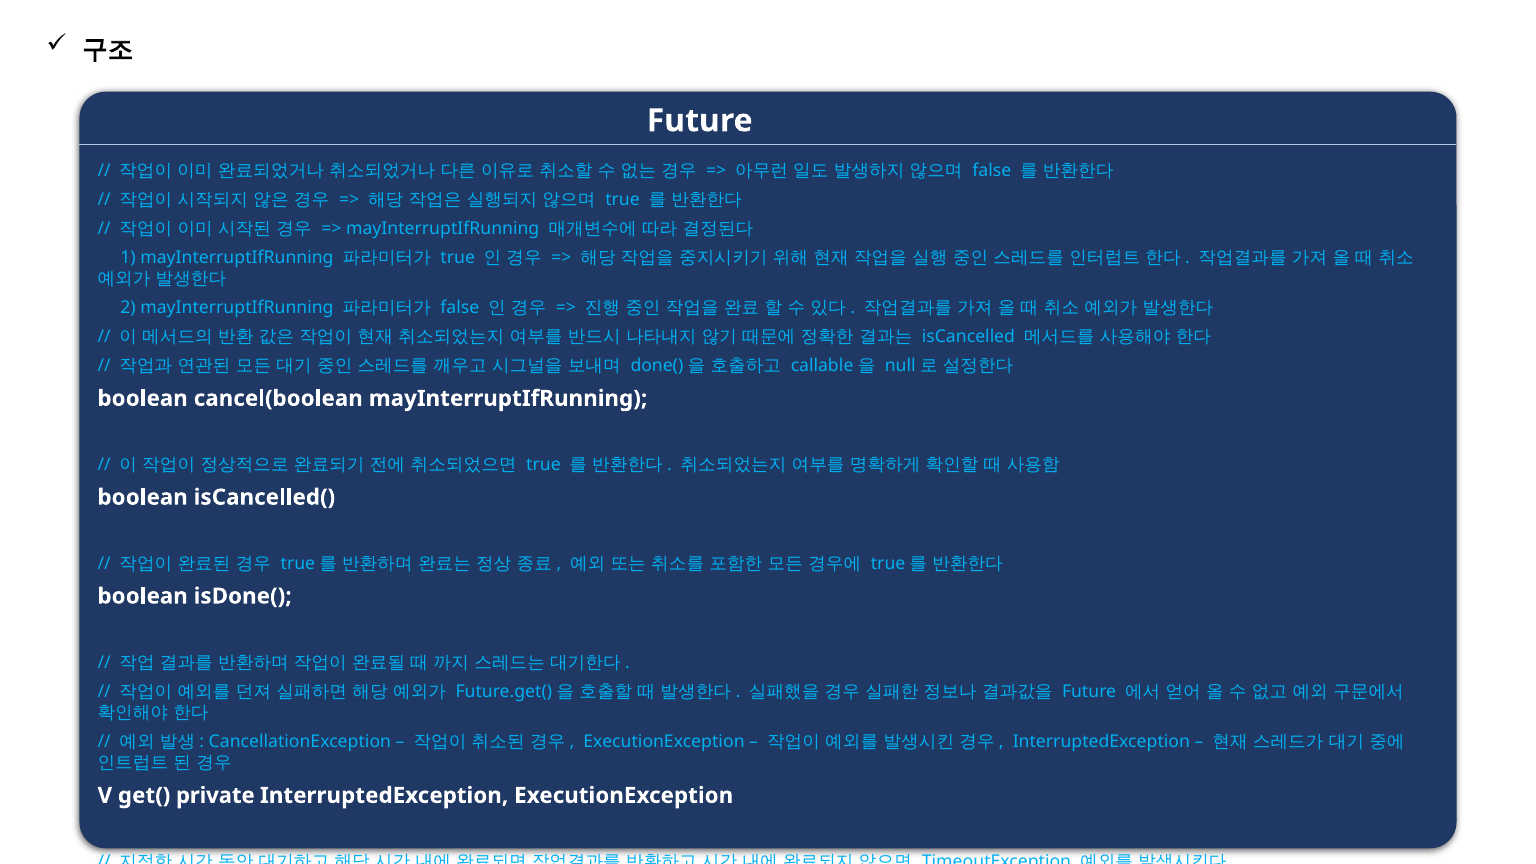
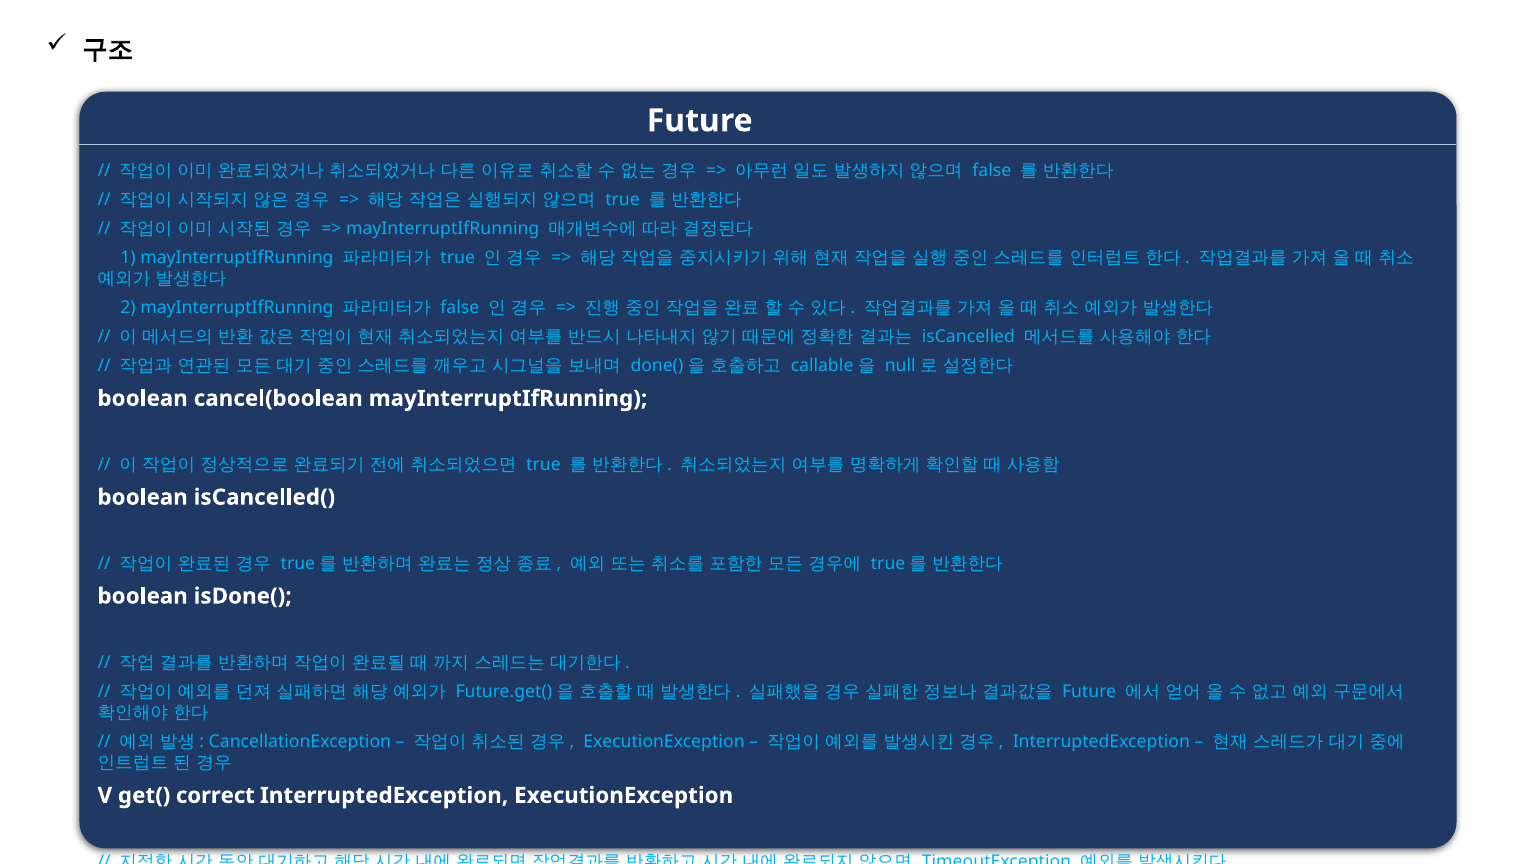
private: private -> correct
